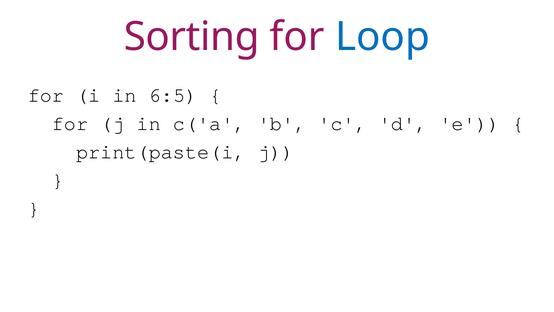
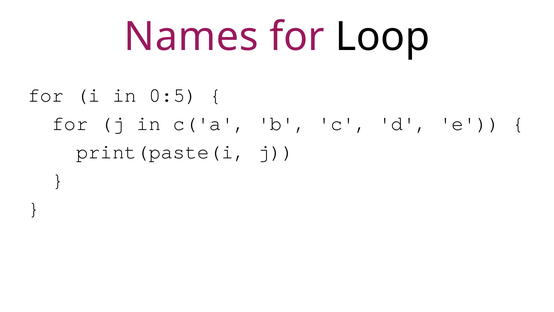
Sorting: Sorting -> Names
Loop colour: blue -> black
6:5: 6:5 -> 0:5
